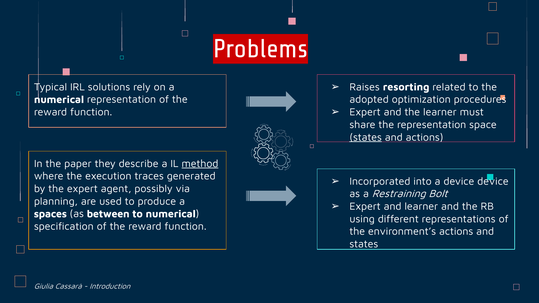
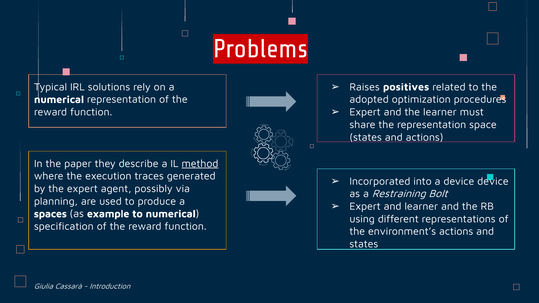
resorting: resorting -> positives
states at (366, 137) underline: present -> none
between: between -> example
